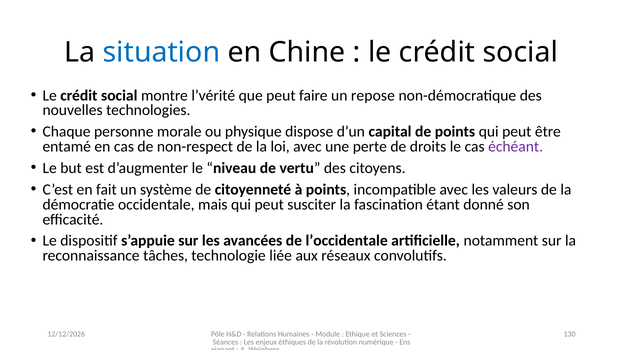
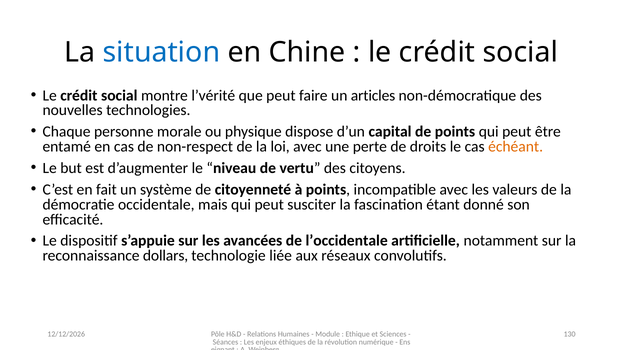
repose: repose -> articles
échéant colour: purple -> orange
tâches: tâches -> dollars
